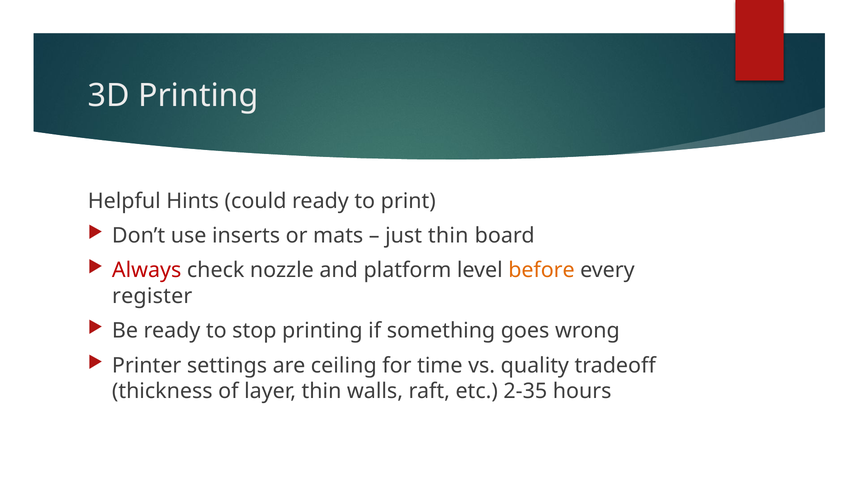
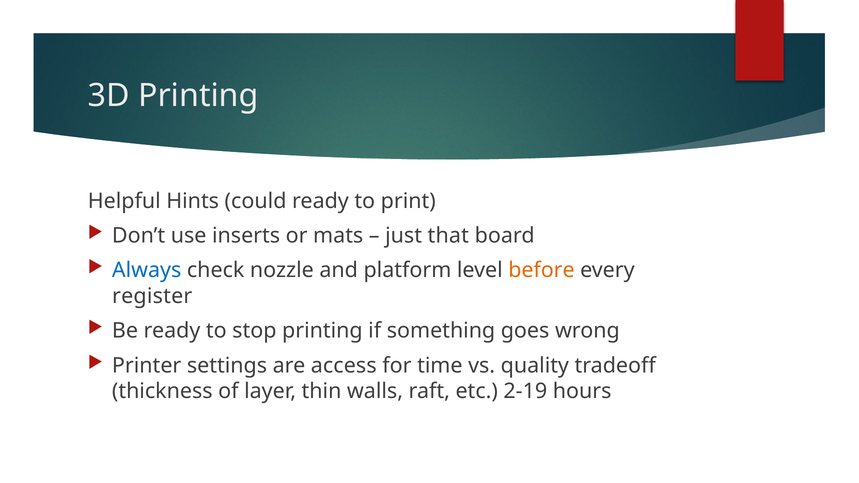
just thin: thin -> that
Always colour: red -> blue
ceiling: ceiling -> access
2-35: 2-35 -> 2-19
